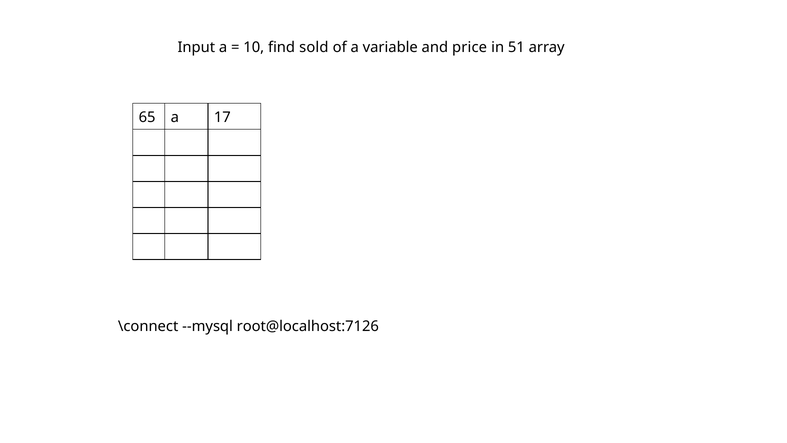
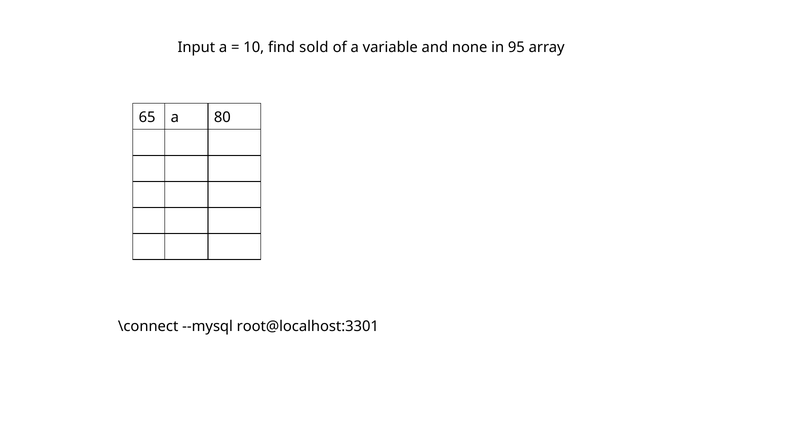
price: price -> none
51: 51 -> 95
17: 17 -> 80
root@localhost:7126: root@localhost:7126 -> root@localhost:3301
